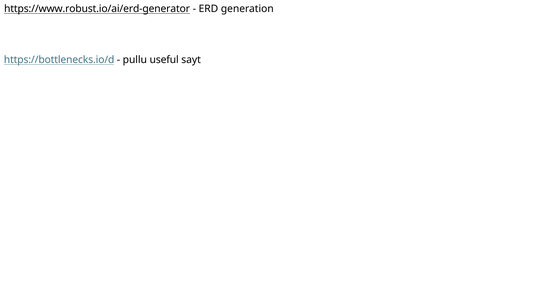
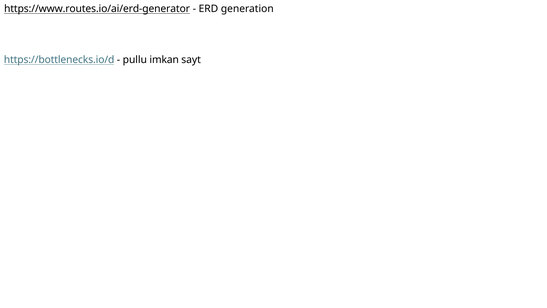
https://www.robust.io/ai/erd-generator: https://www.robust.io/ai/erd-generator -> https://www.routes.io/ai/erd-generator
useful: useful -> imkan
